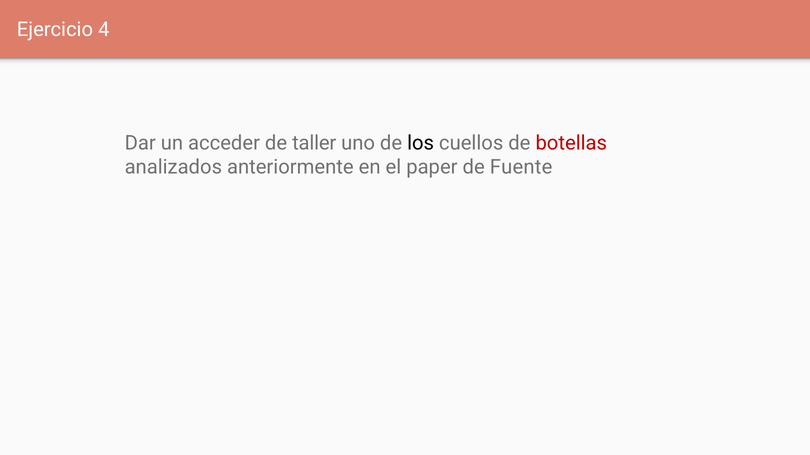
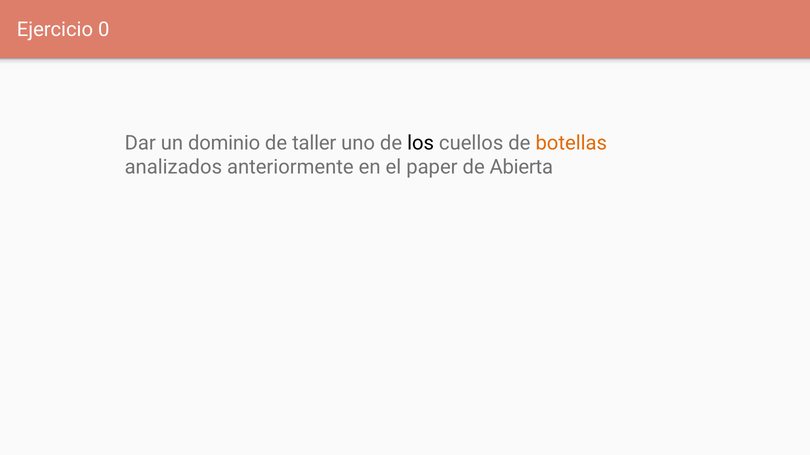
4: 4 -> 0
acceder: acceder -> dominio
botellas colour: red -> orange
Fuente: Fuente -> Abierta
